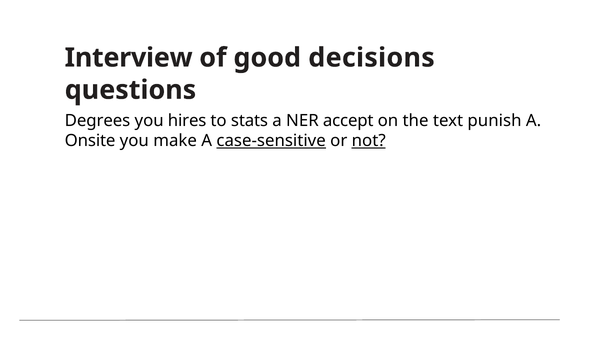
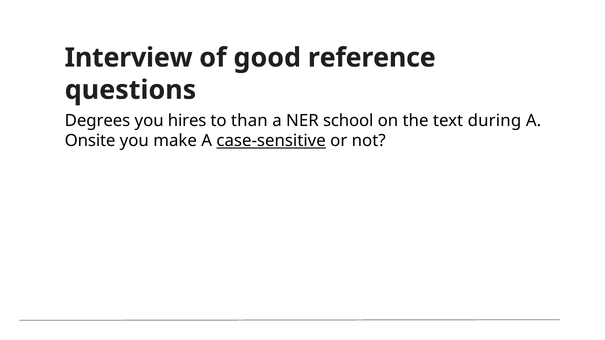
decisions: decisions -> reference
stats: stats -> than
accept: accept -> school
punish: punish -> during
not underline: present -> none
